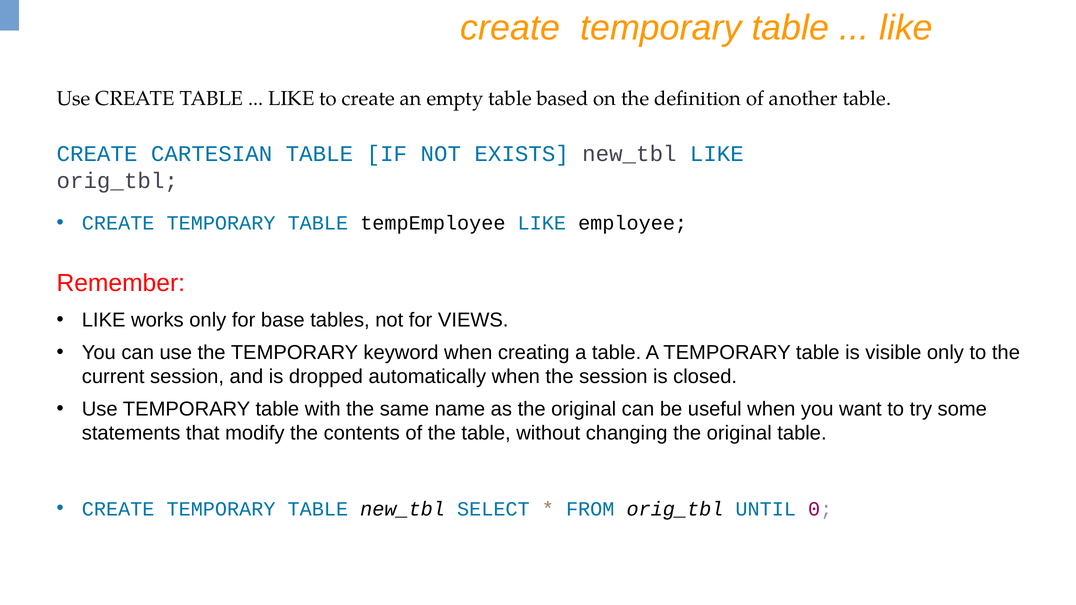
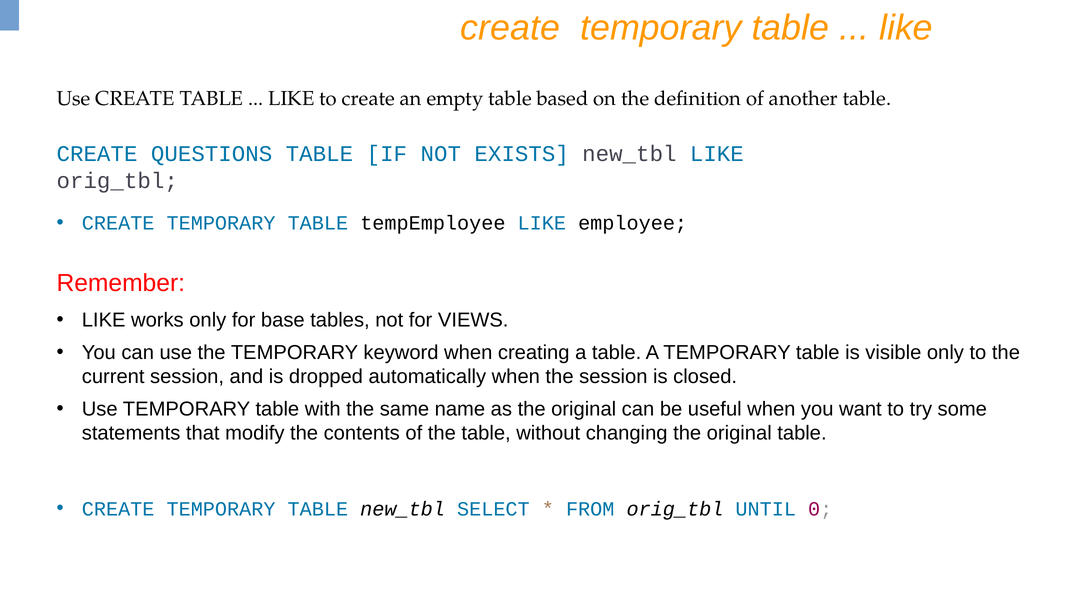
CARTESIAN: CARTESIAN -> QUESTIONS
